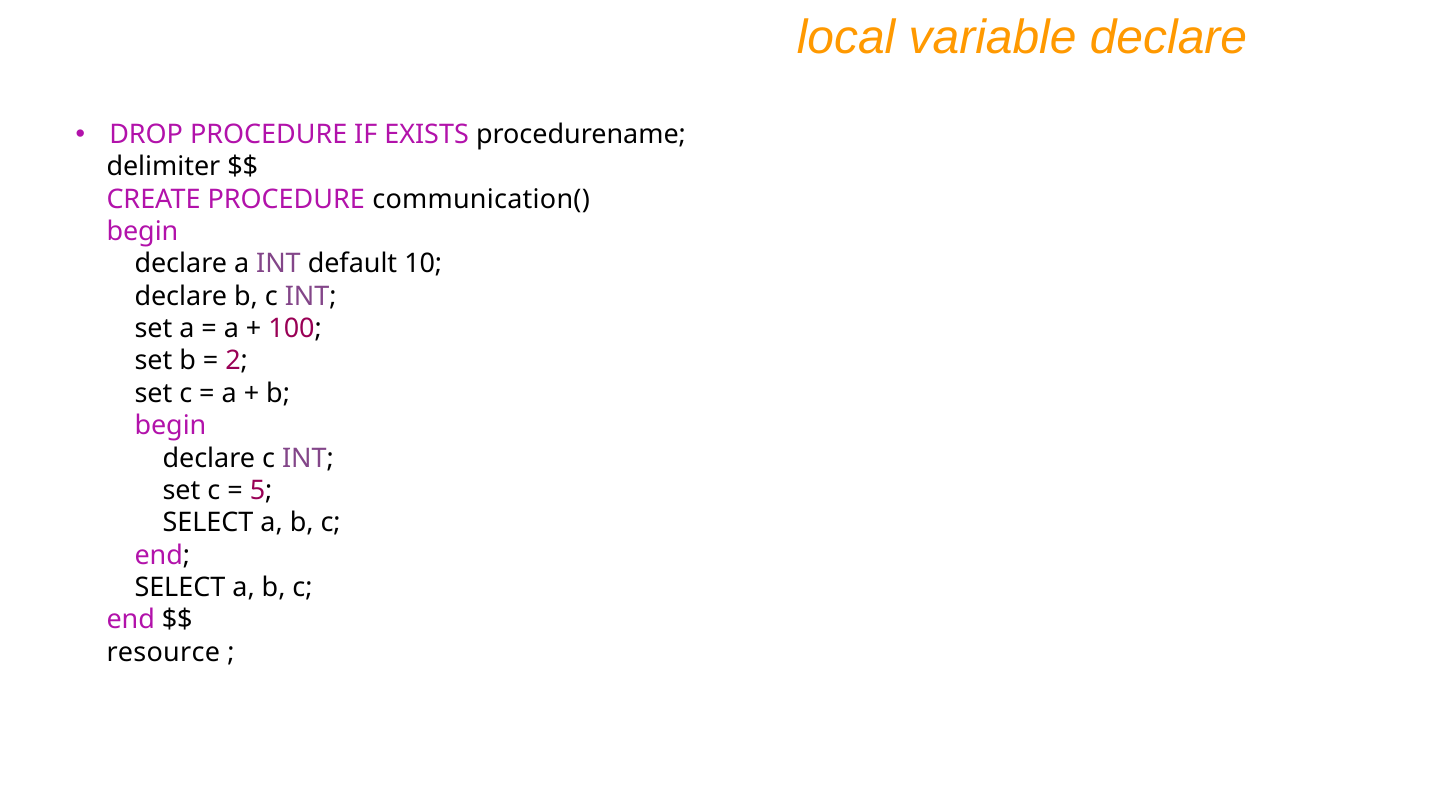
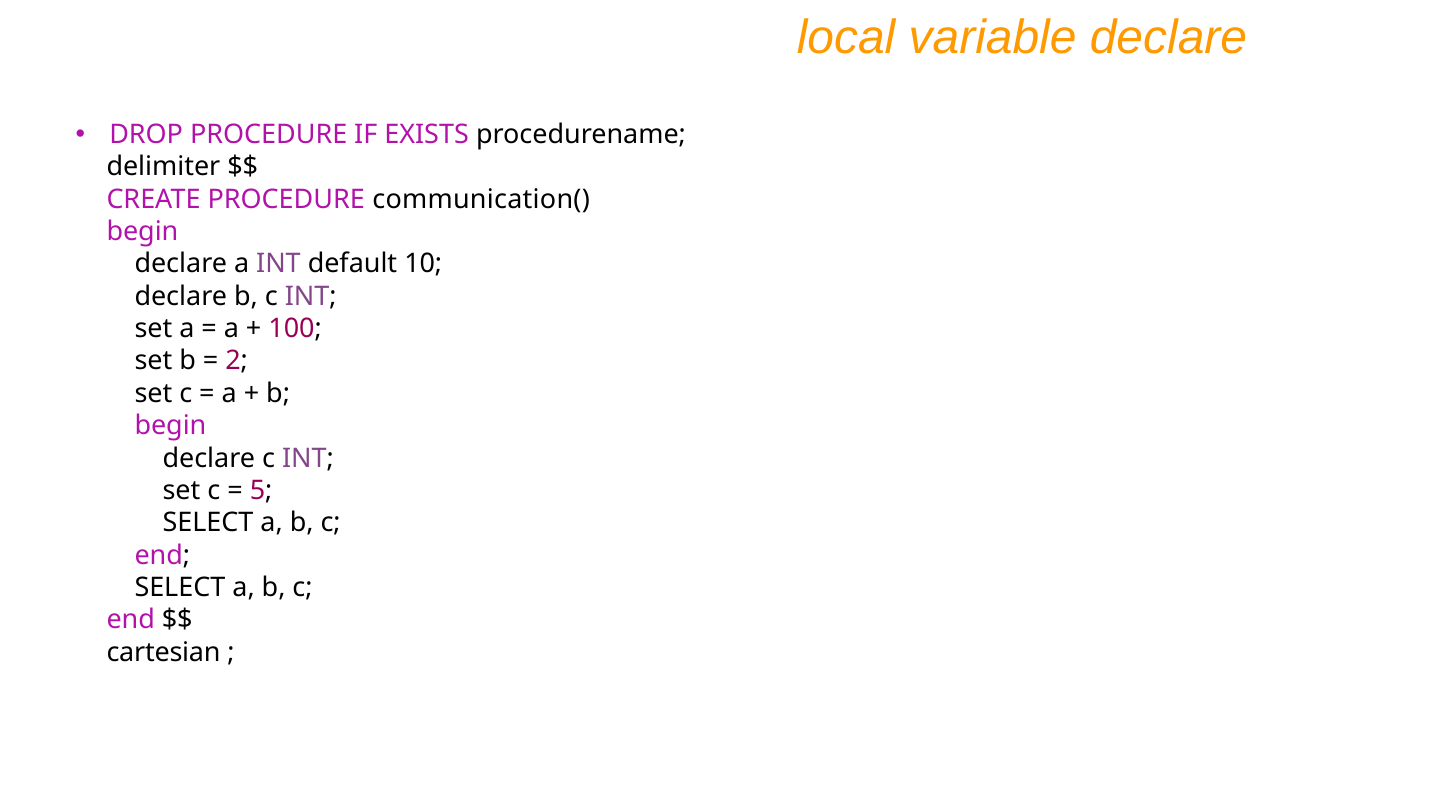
resource: resource -> cartesian
